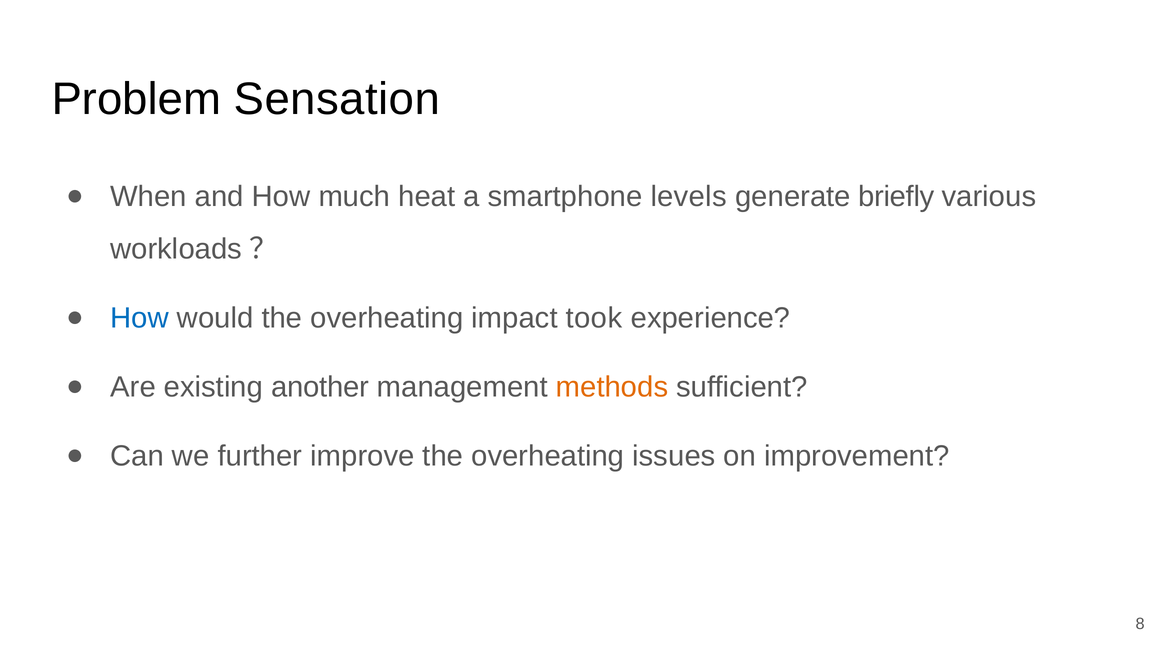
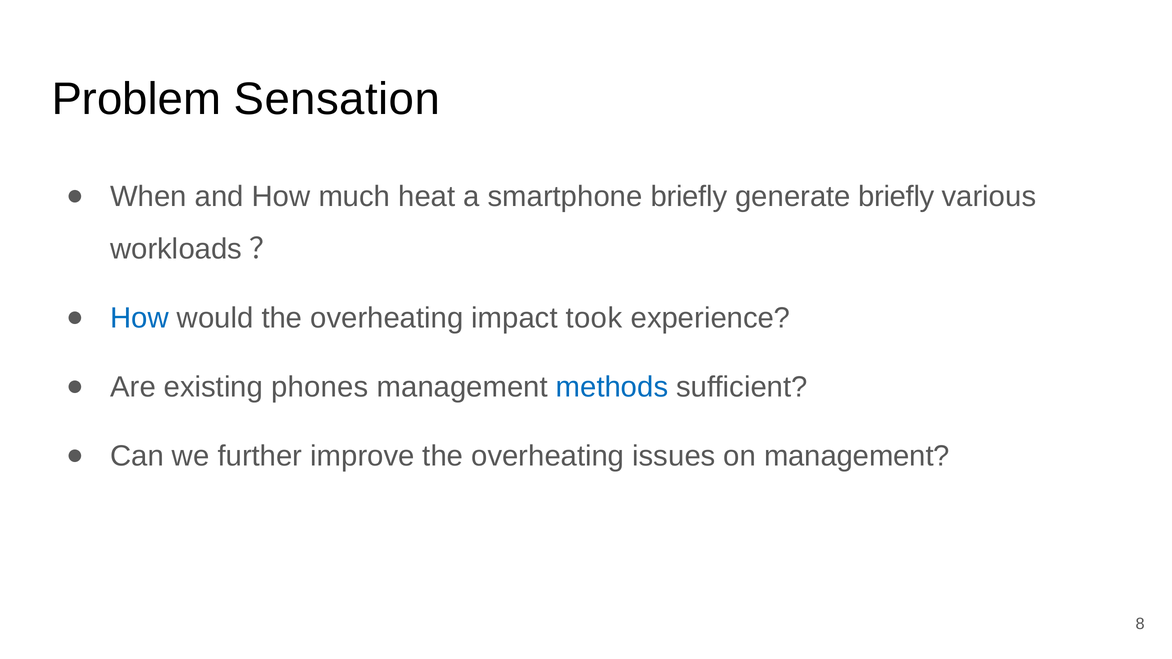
smartphone levels: levels -> briefly
another: another -> phones
methods colour: orange -> blue
on improvement: improvement -> management
